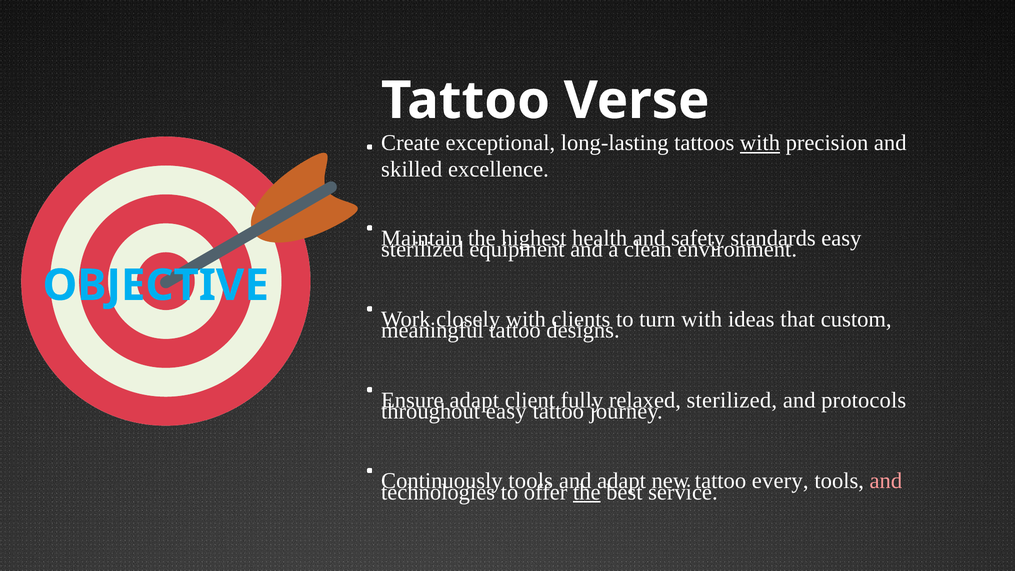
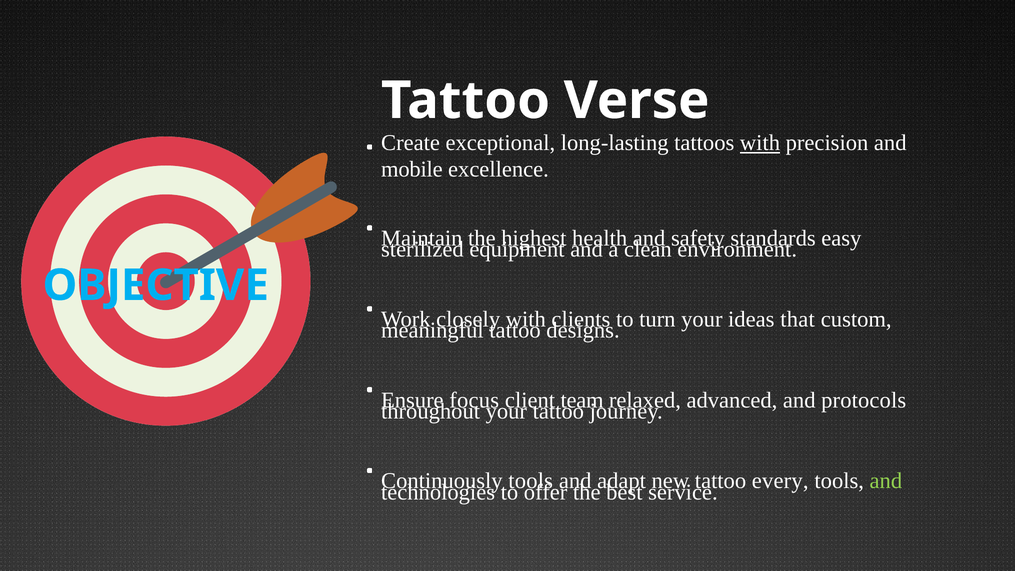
skilled: skilled -> mobile
turn with: with -> your
adapt at (474, 400): adapt -> focus
fully: fully -> team
sterilized at (732, 400): sterilized -> advanced
easy at (506, 411): easy -> your
and at (886, 481) colour: pink -> light green
the at (587, 492) underline: present -> none
